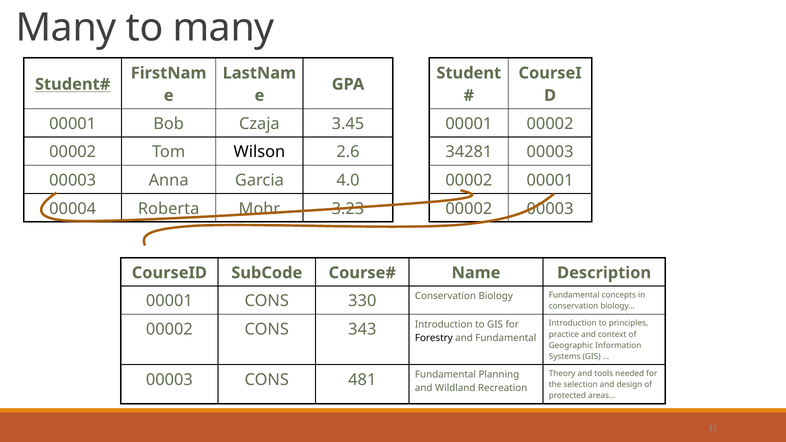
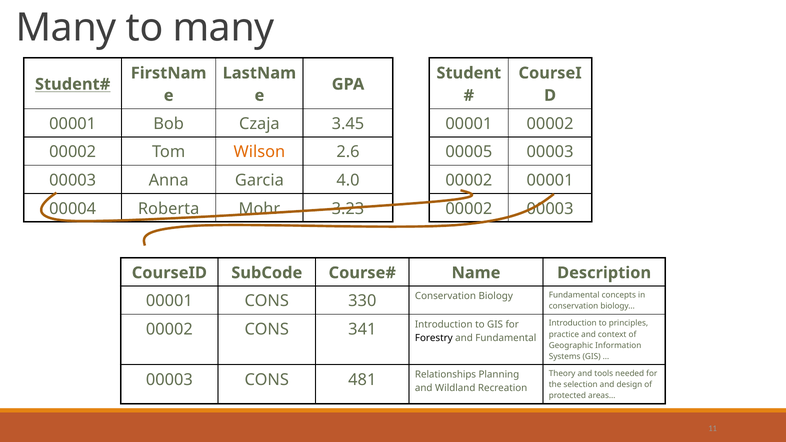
Wilson colour: black -> orange
34281: 34281 -> 00005
343: 343 -> 341
481 Fundamental: Fundamental -> Relationships
